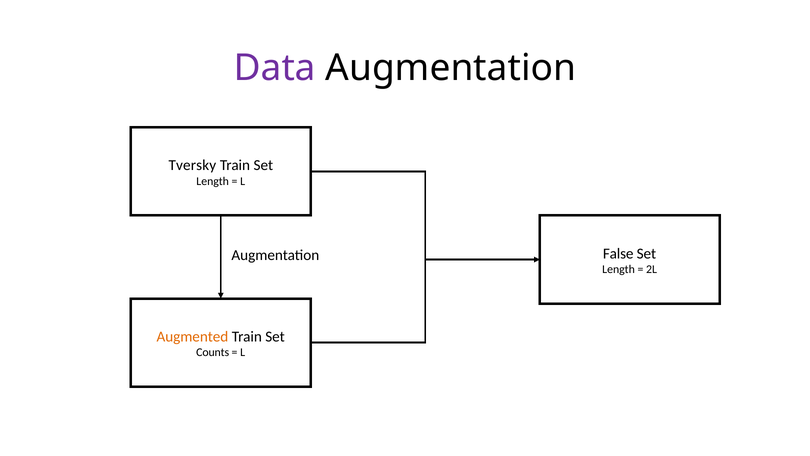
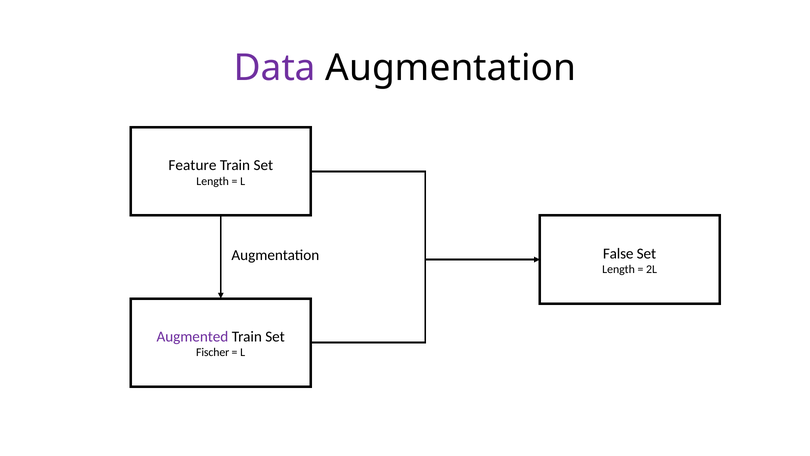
Tversky: Tversky -> Feature
Augmented colour: orange -> purple
Counts: Counts -> Fischer
